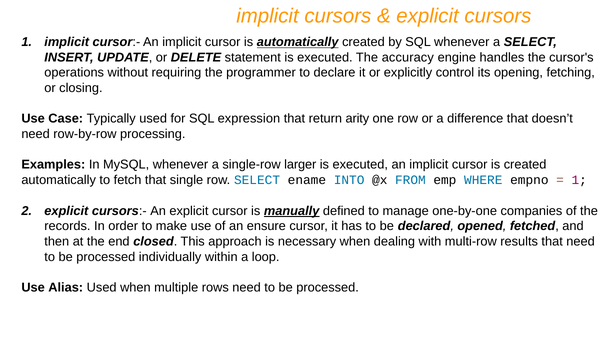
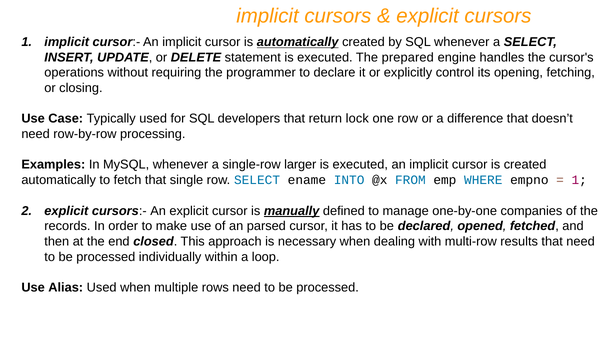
accuracy: accuracy -> prepared
expression: expression -> developers
arity: arity -> lock
ensure: ensure -> parsed
